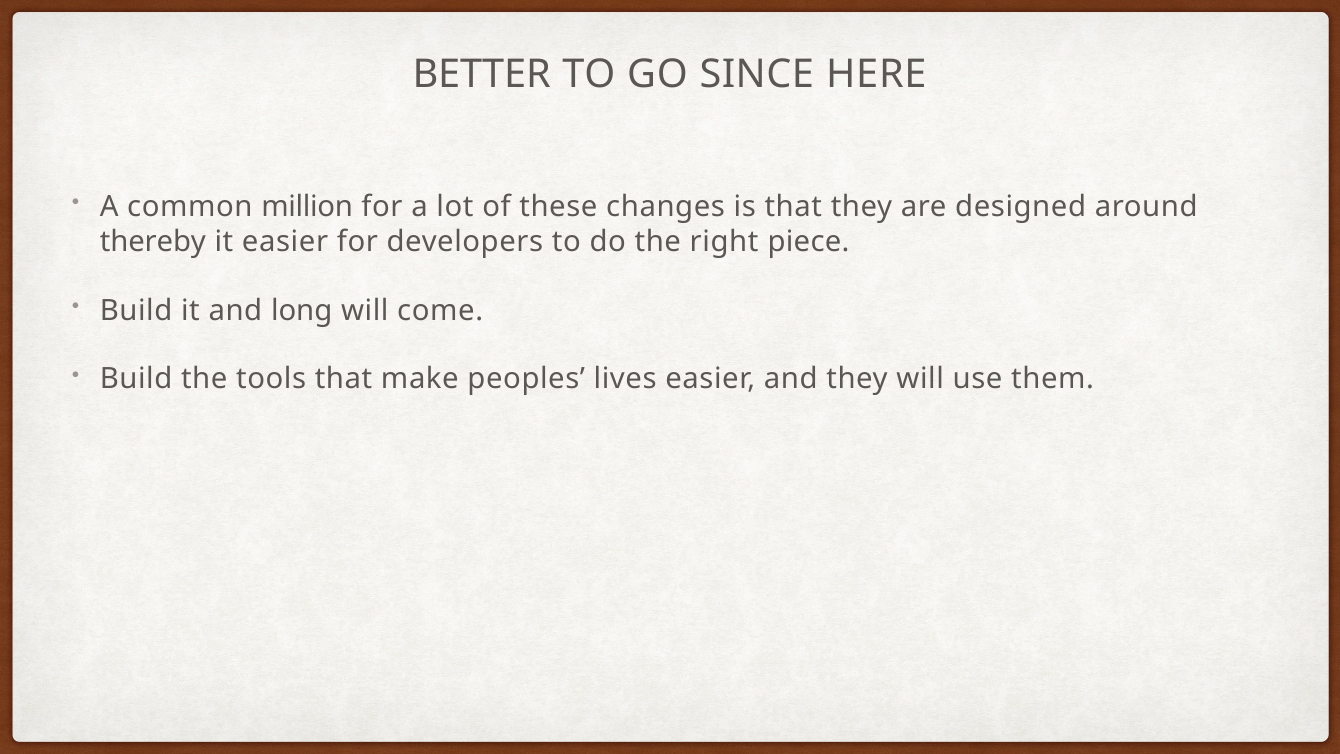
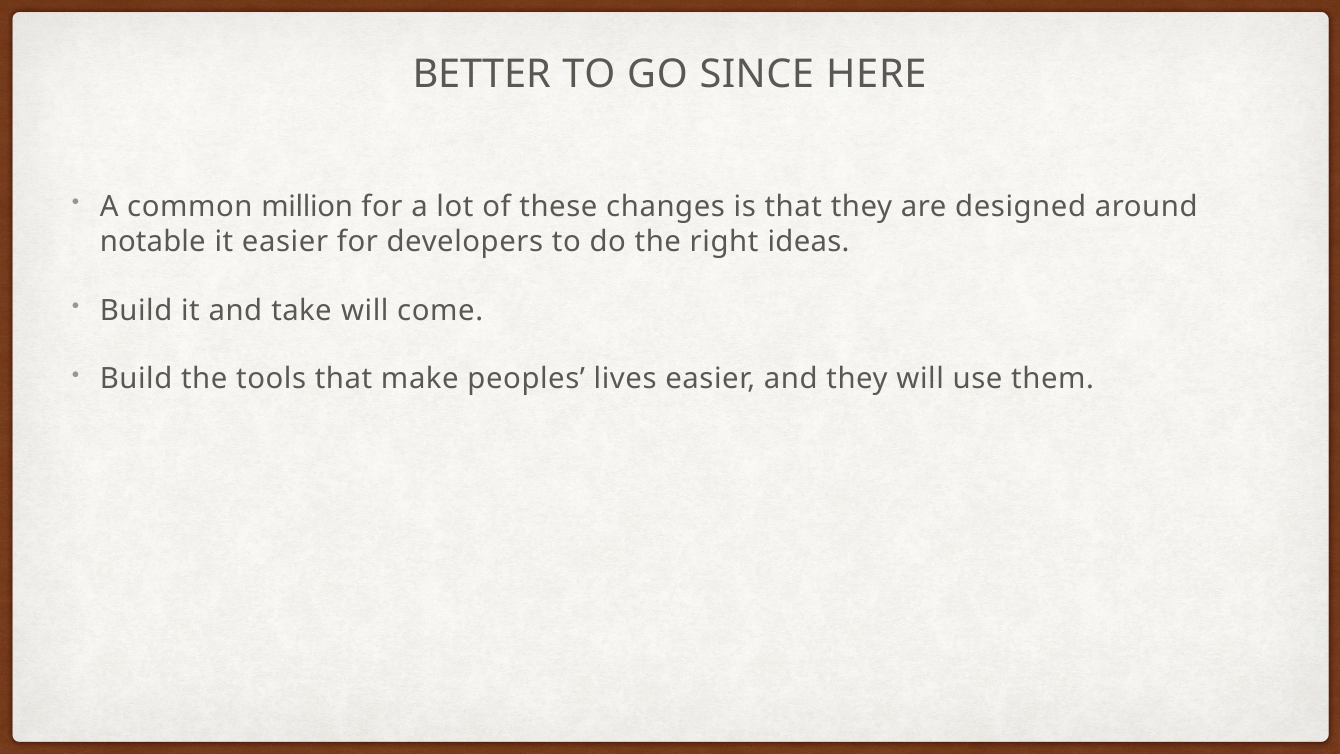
thereby: thereby -> notable
piece: piece -> ideas
long: long -> take
